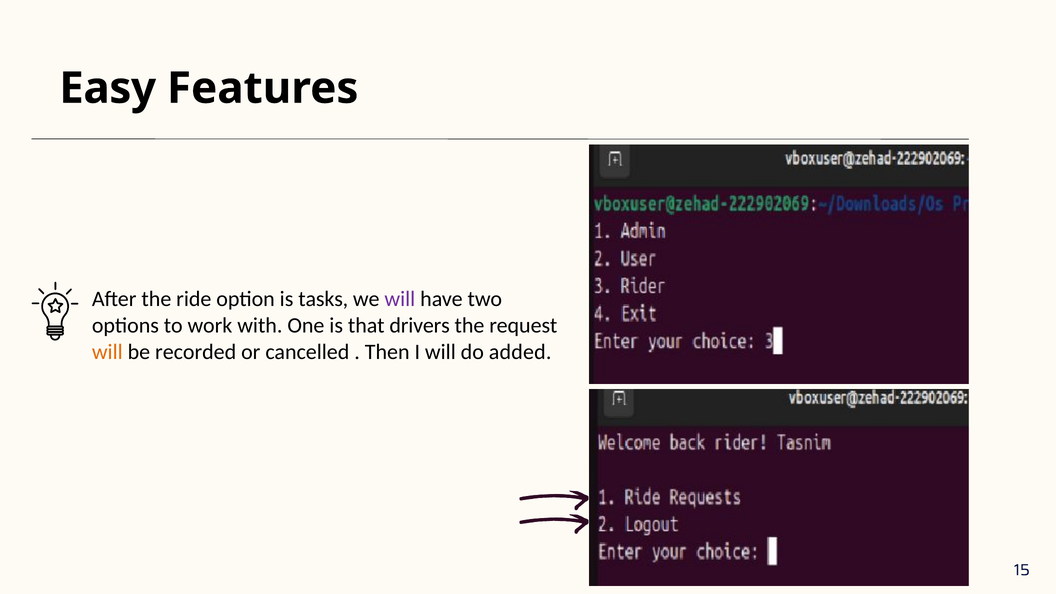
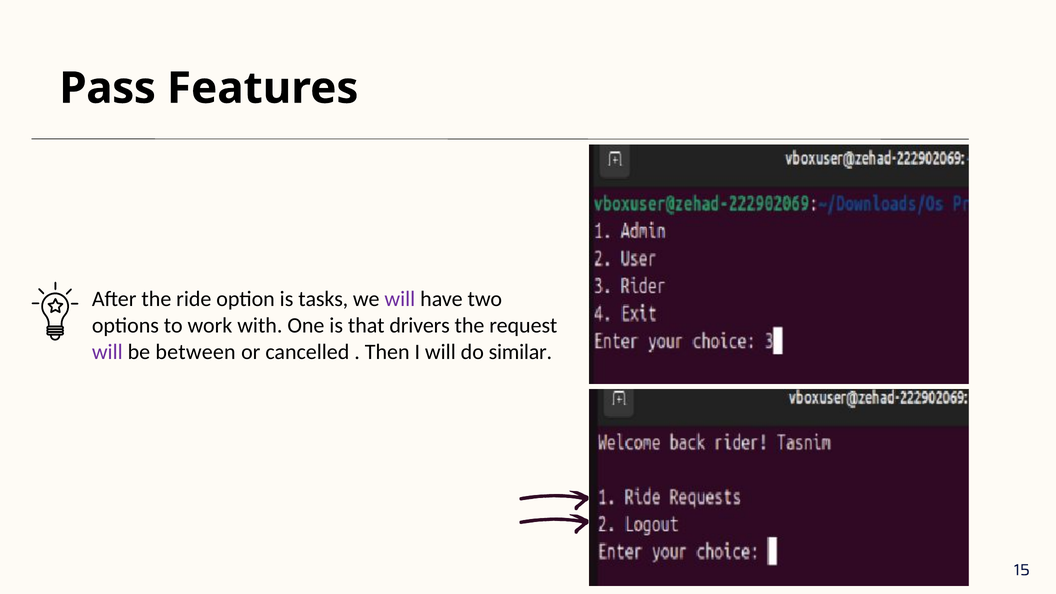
Easy: Easy -> Pass
will at (107, 352) colour: orange -> purple
recorded: recorded -> between
added: added -> similar
